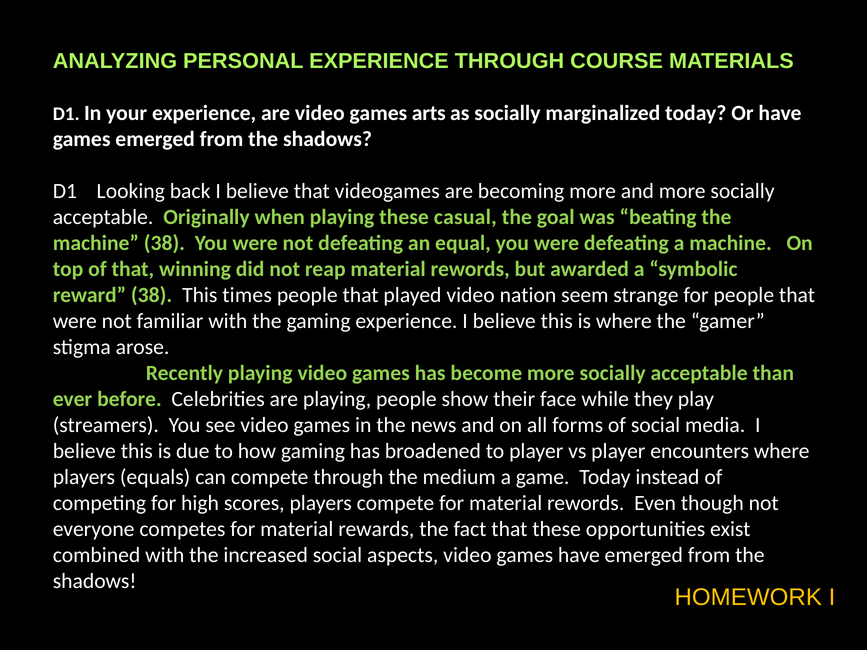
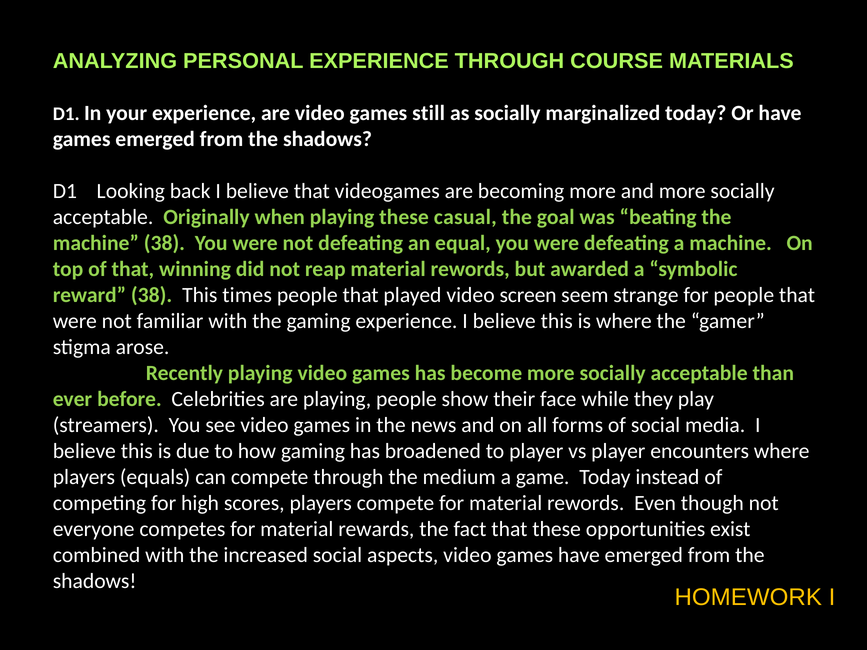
arts: arts -> still
nation: nation -> screen
